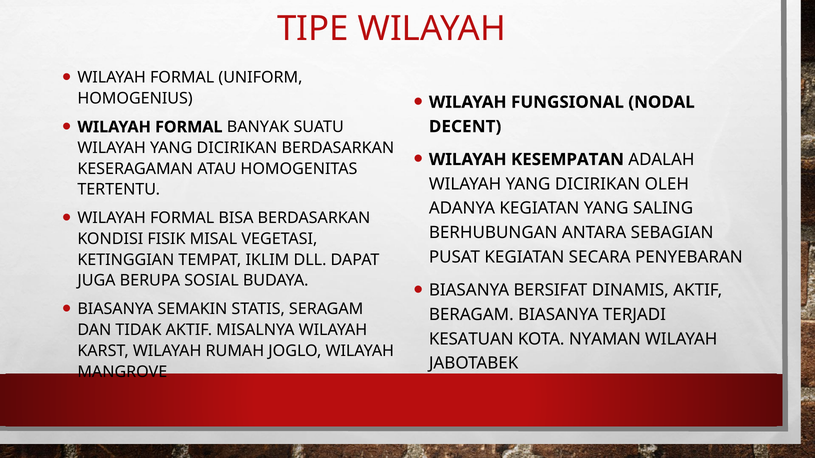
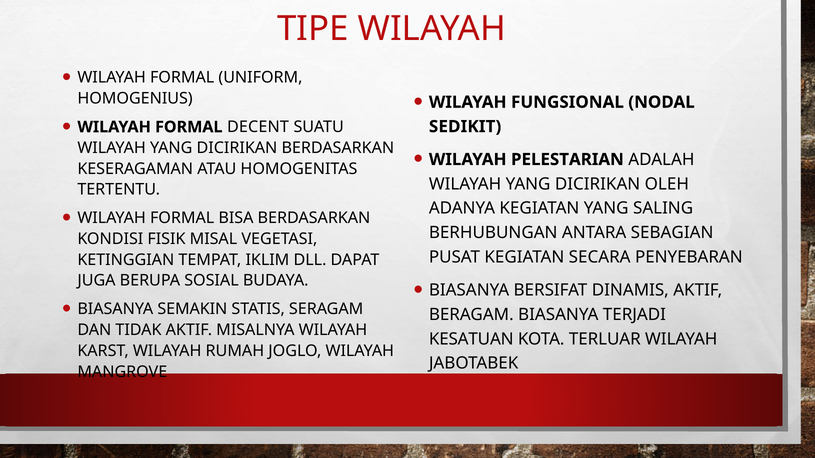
BANYAK: BANYAK -> DECENT
DECENT: DECENT -> SEDIKIT
KESEMPATAN: KESEMPATAN -> PELESTARIAN
NYAMAN: NYAMAN -> TERLUAR
